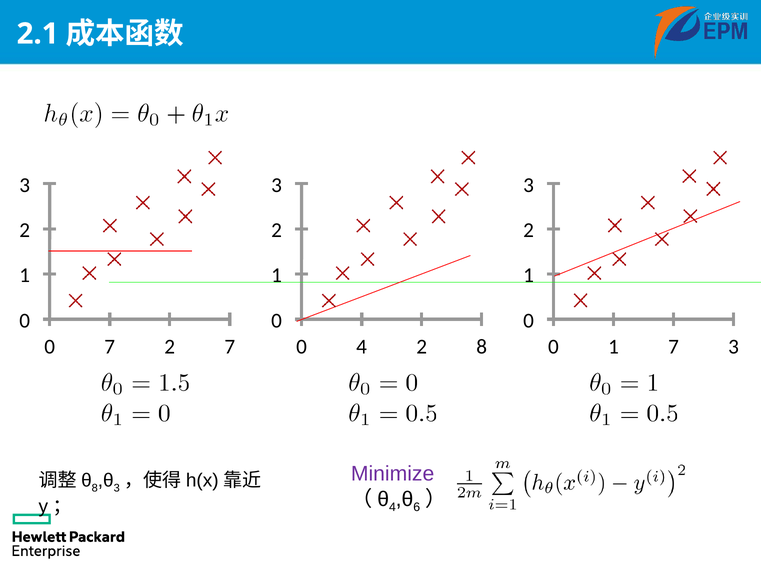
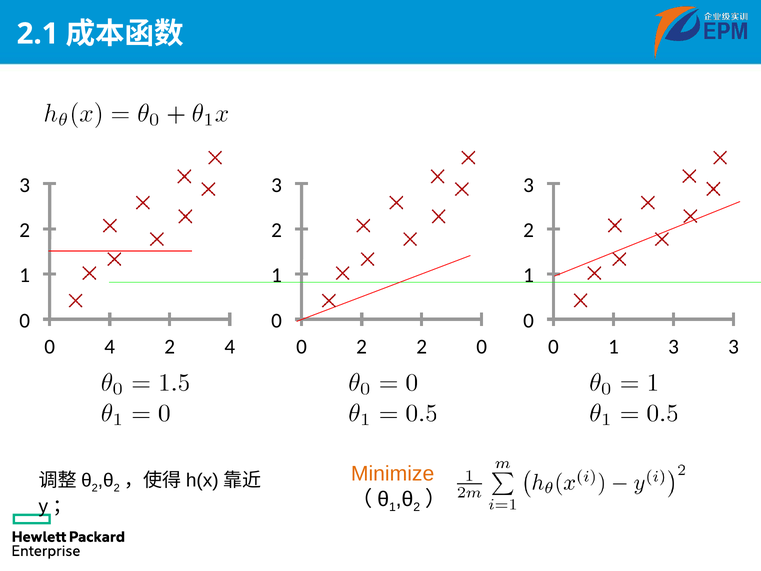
0 7: 7 -> 4
2 7: 7 -> 4
0 4: 4 -> 2
2 8: 8 -> 0
1 7: 7 -> 3
Minimize colour: purple -> orange
8 at (95, 488): 8 -> 2
3 at (117, 488): 3 -> 2
4 at (392, 507): 4 -> 1
6 at (417, 507): 6 -> 2
